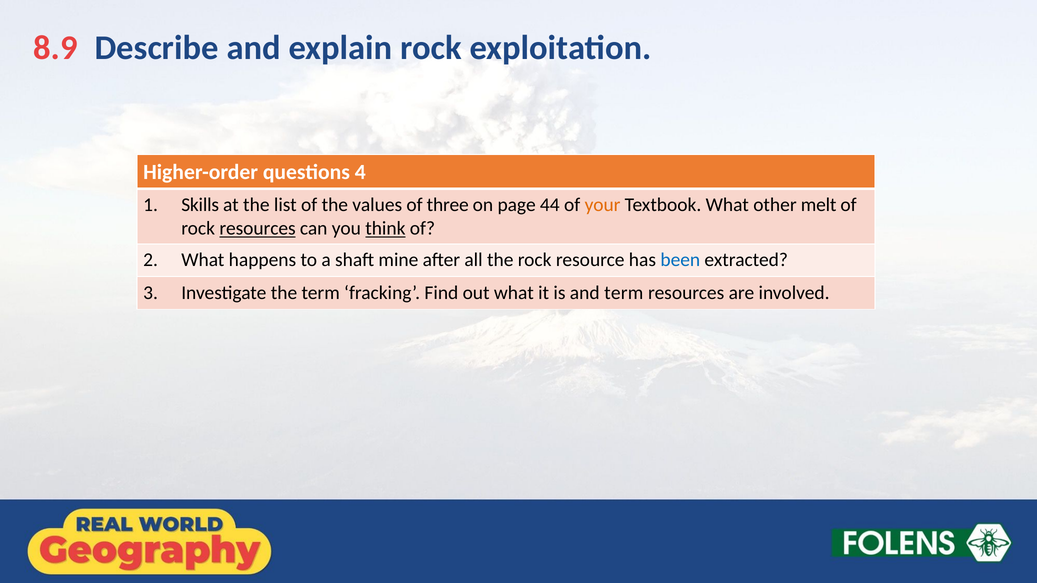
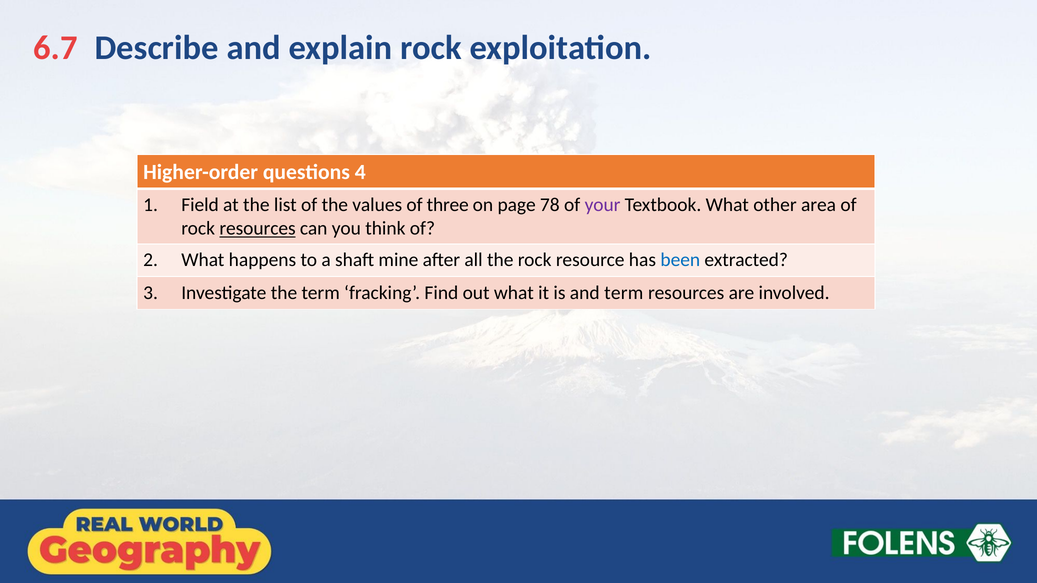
8.9: 8.9 -> 6.7
Skills: Skills -> Field
44: 44 -> 78
your colour: orange -> purple
melt: melt -> area
think underline: present -> none
